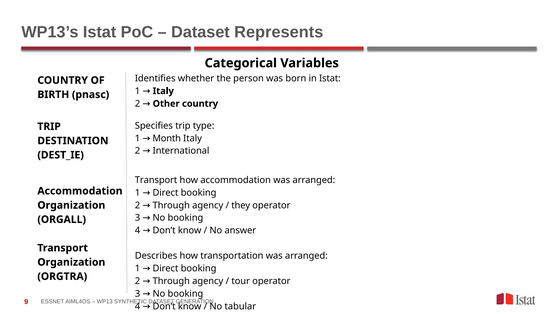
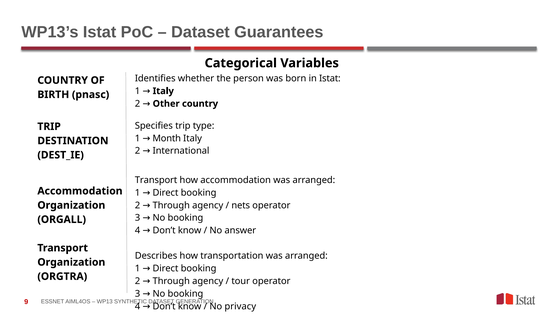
Represents: Represents -> Guarantees
they: they -> nets
tabular: tabular -> privacy
